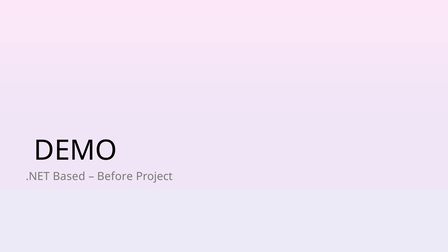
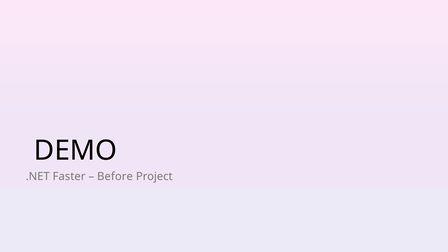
Based: Based -> Faster
